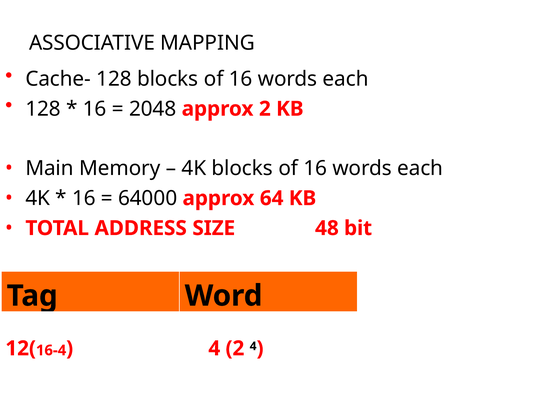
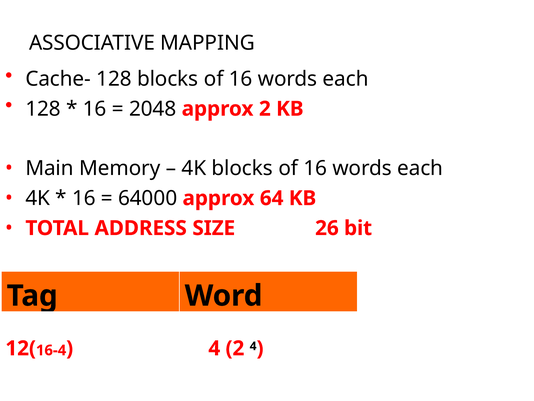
48: 48 -> 26
